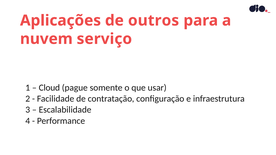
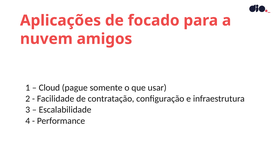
outros: outros -> focado
serviço: serviço -> amigos
